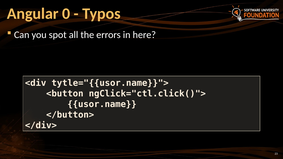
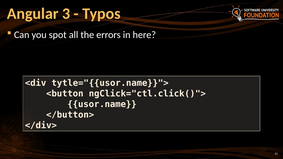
0: 0 -> 3
